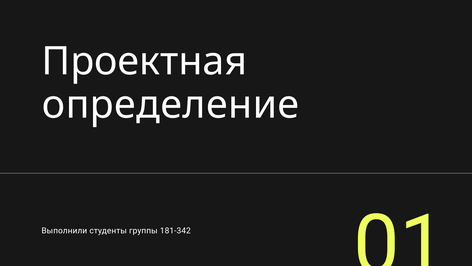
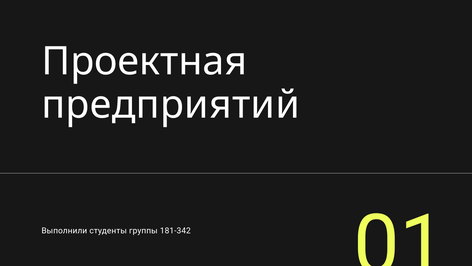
определение: определение -> предприятий
